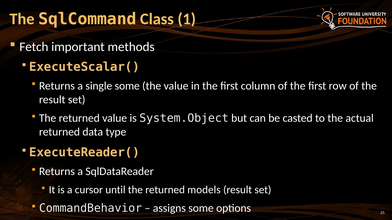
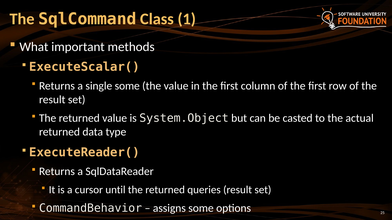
Fetch: Fetch -> What
models: models -> queries
